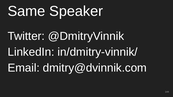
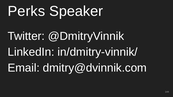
Same: Same -> Perks
